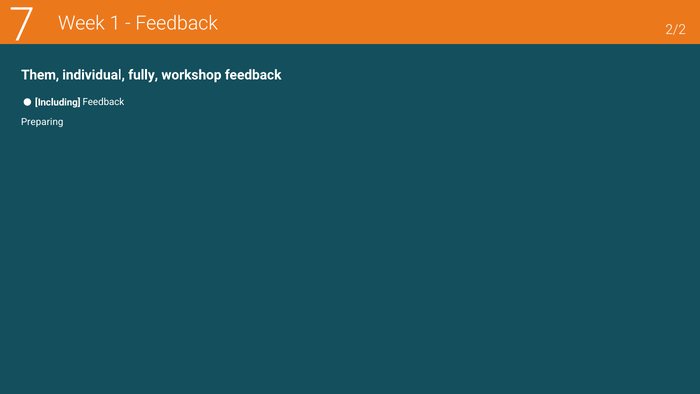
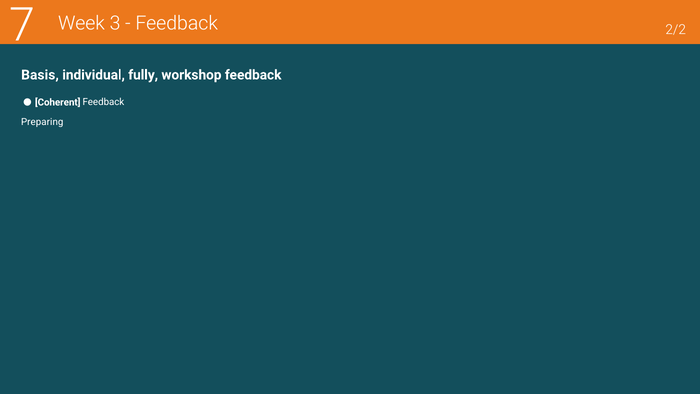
1: 1 -> 3
Them: Them -> Basis
Including: Including -> Coherent
